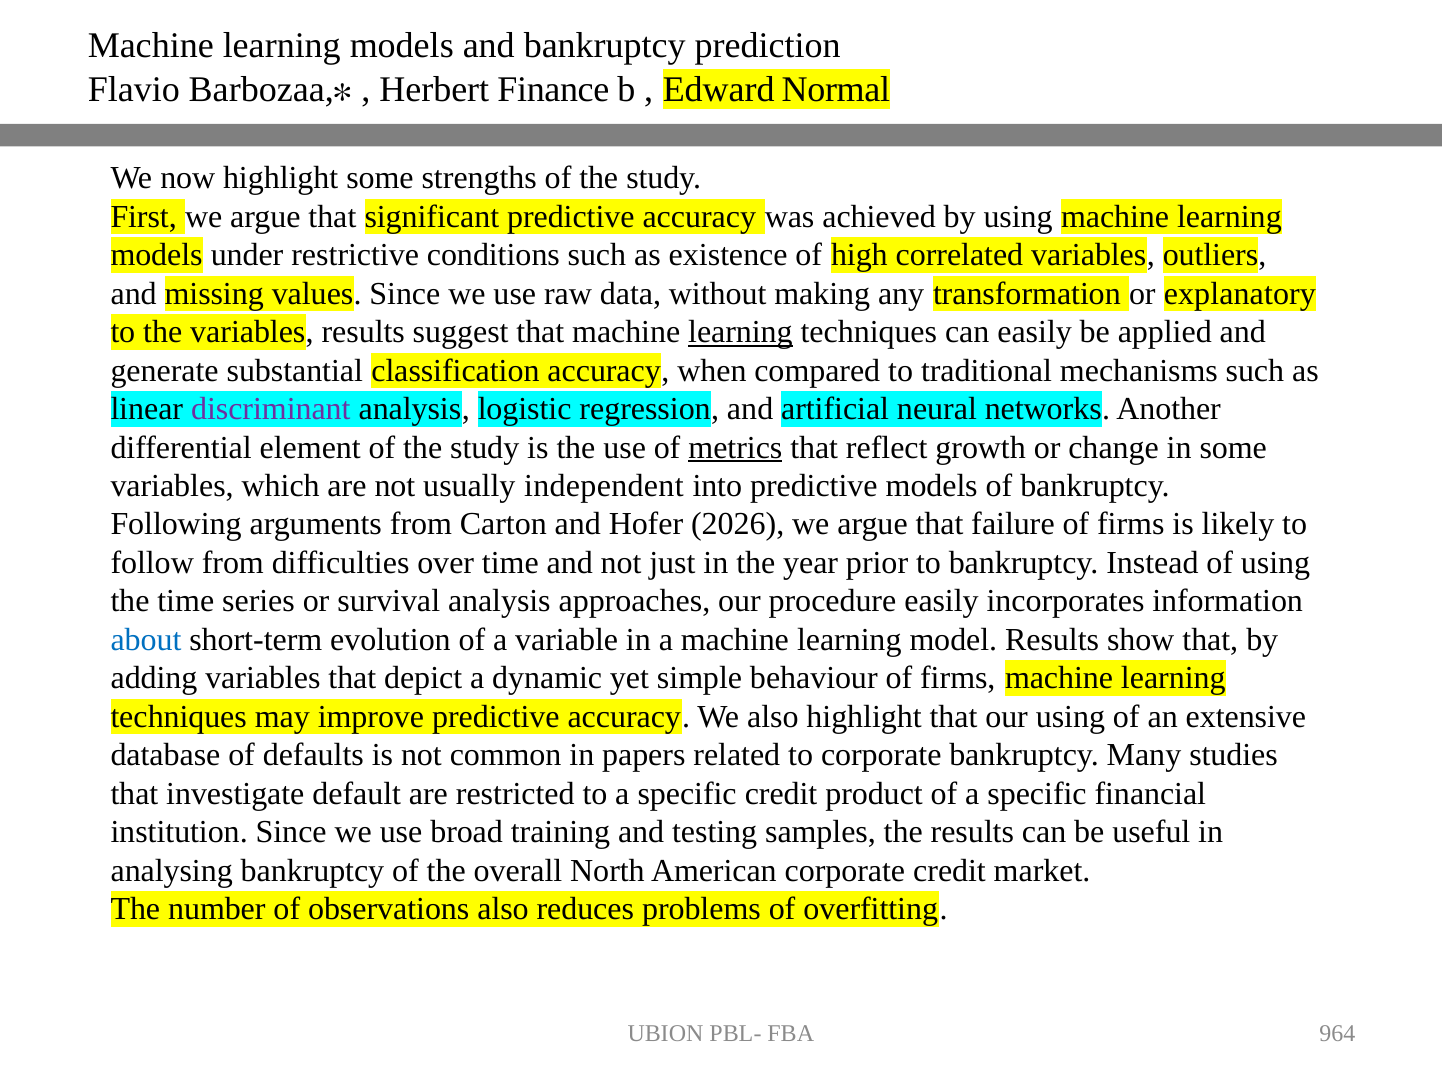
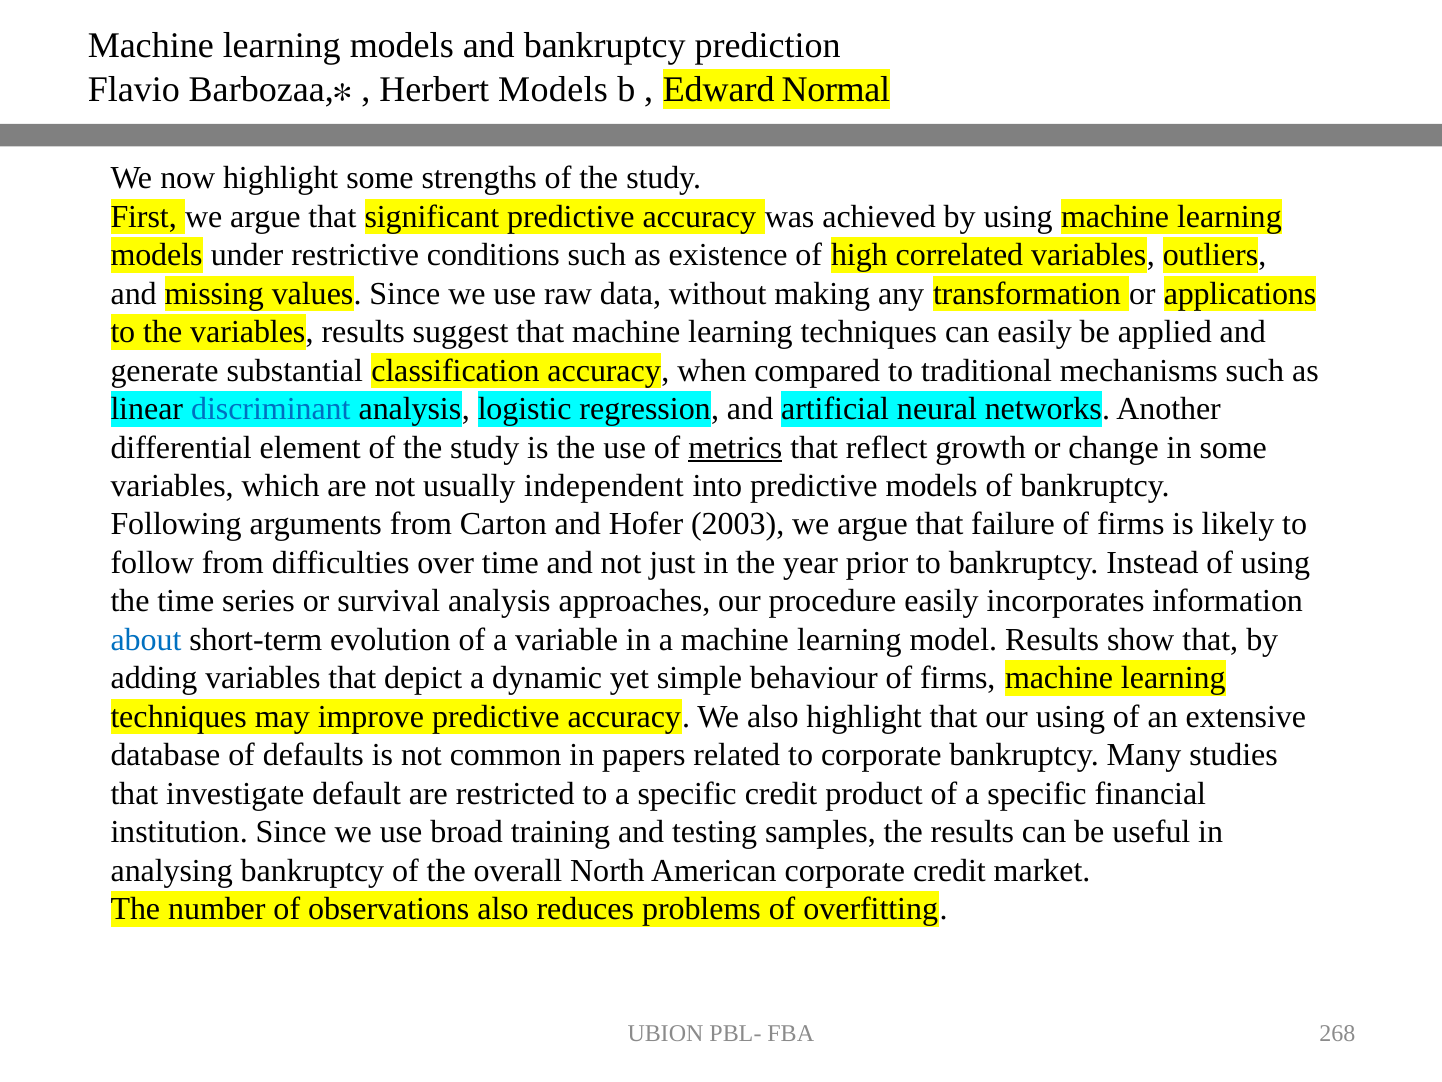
Herbert Finance: Finance -> Models
explanatory: explanatory -> applications
learning at (740, 332) underline: present -> none
discriminant colour: purple -> blue
2026: 2026 -> 2003
964: 964 -> 268
